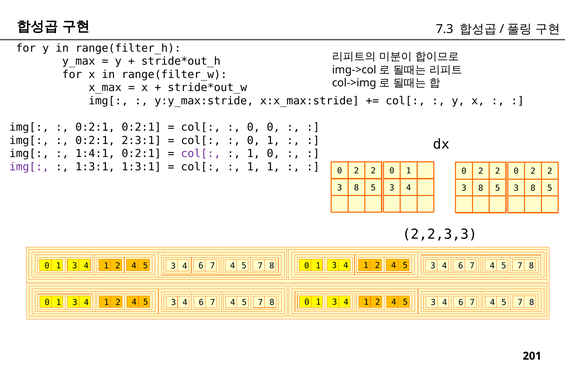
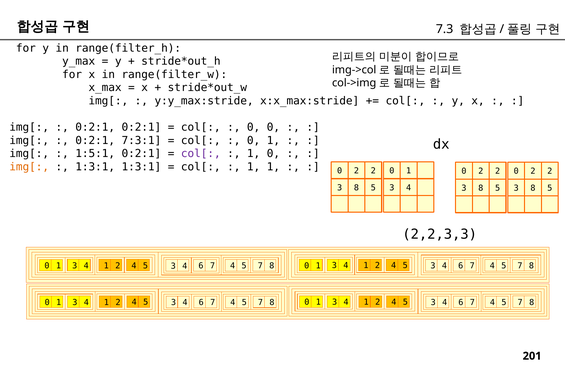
2:3:1: 2:3:1 -> 7:3:1
1:4:1: 1:4:1 -> 1:5:1
img[ at (29, 167) colour: purple -> orange
